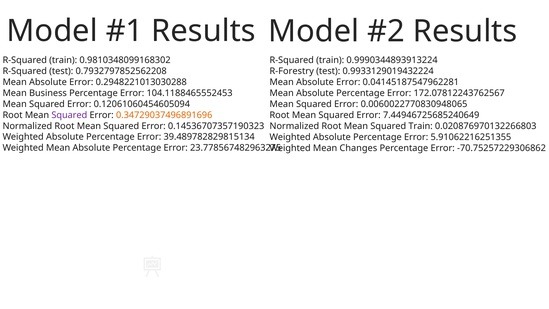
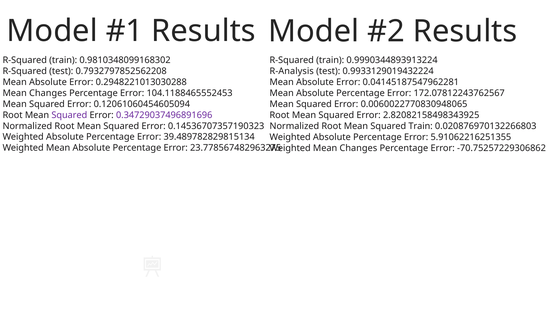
R-Forestry: R-Forestry -> R-Analysis
Business at (48, 93): Business -> Changes
0.34729037496891696 colour: orange -> purple
7.44946725685240649: 7.44946725685240649 -> 2.82082158498343925
